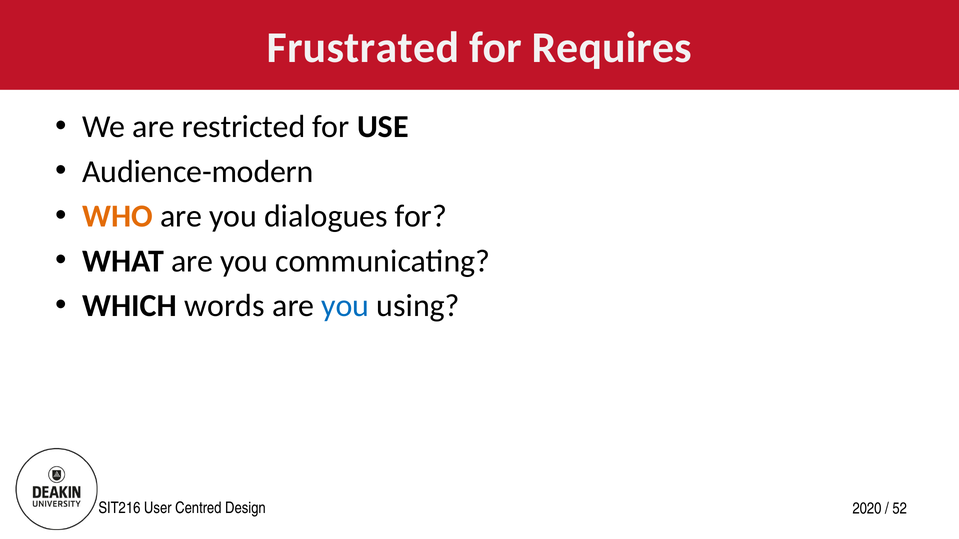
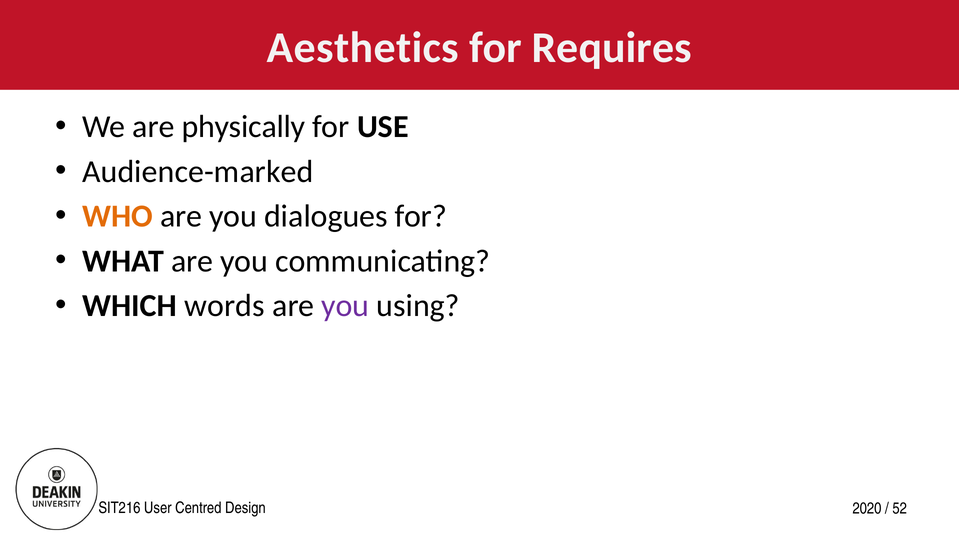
Frustrated: Frustrated -> Aesthetics
restricted: restricted -> physically
Audience-modern: Audience-modern -> Audience-marked
you at (345, 306) colour: blue -> purple
